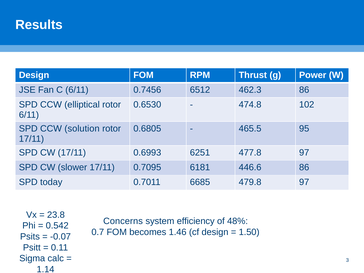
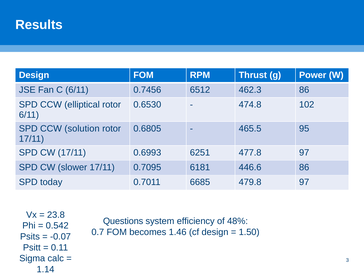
Concerns: Concerns -> Questions
